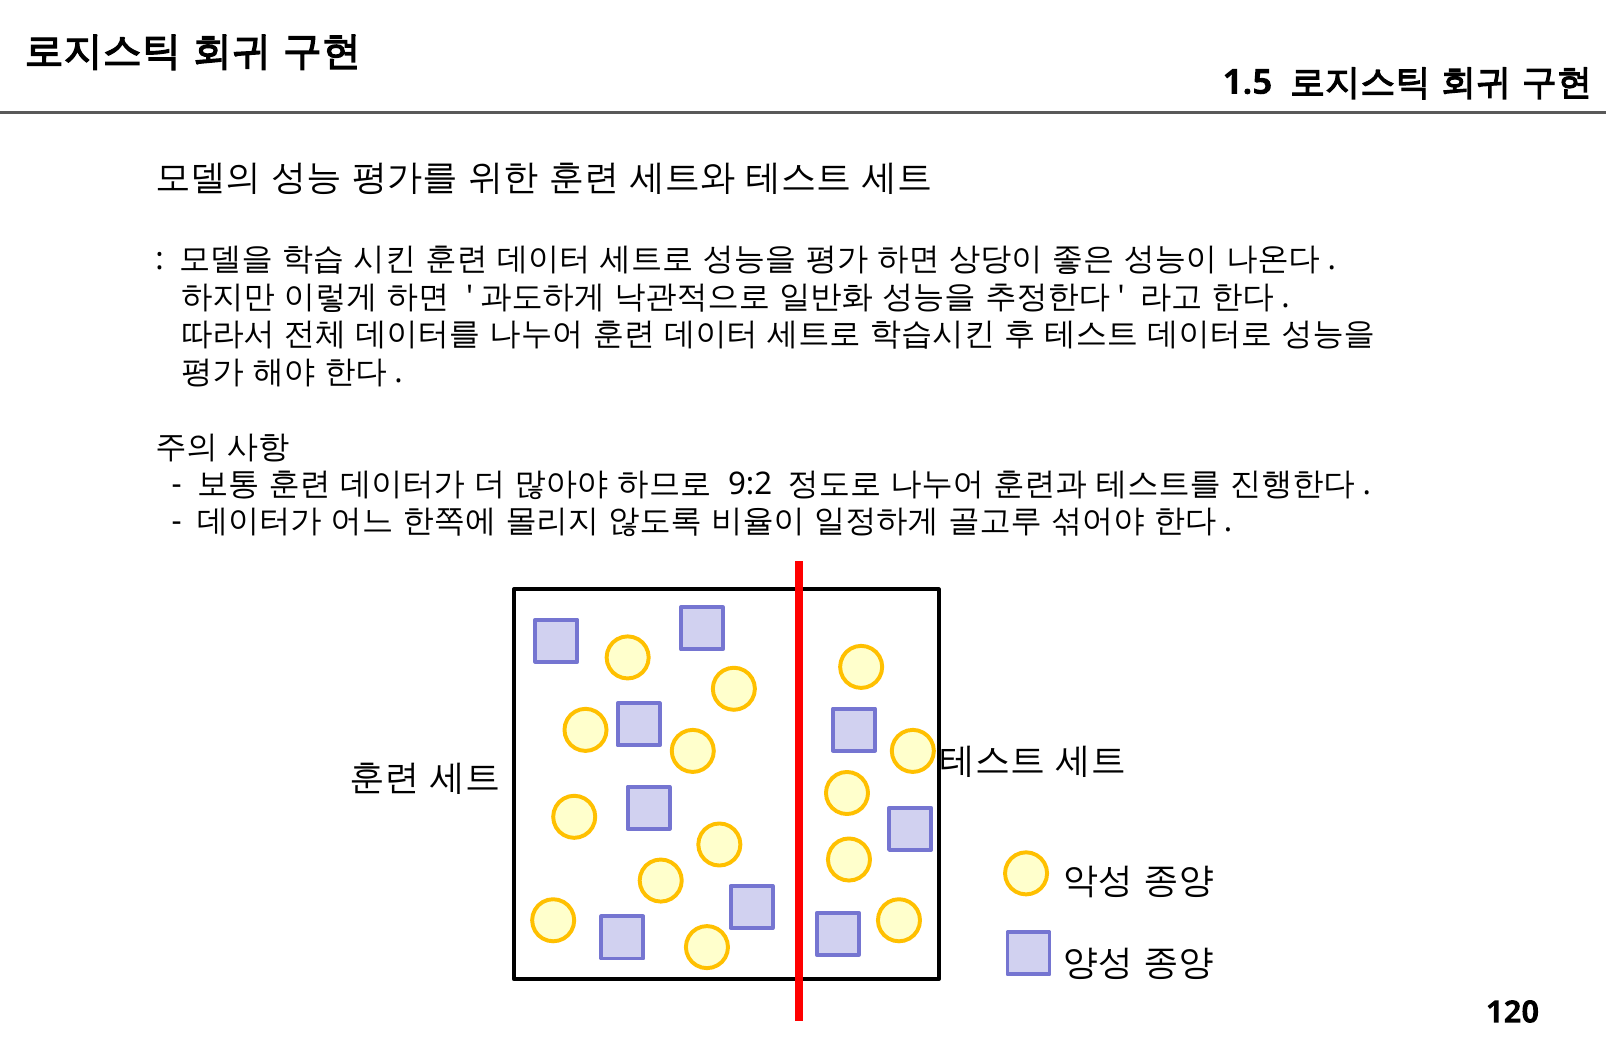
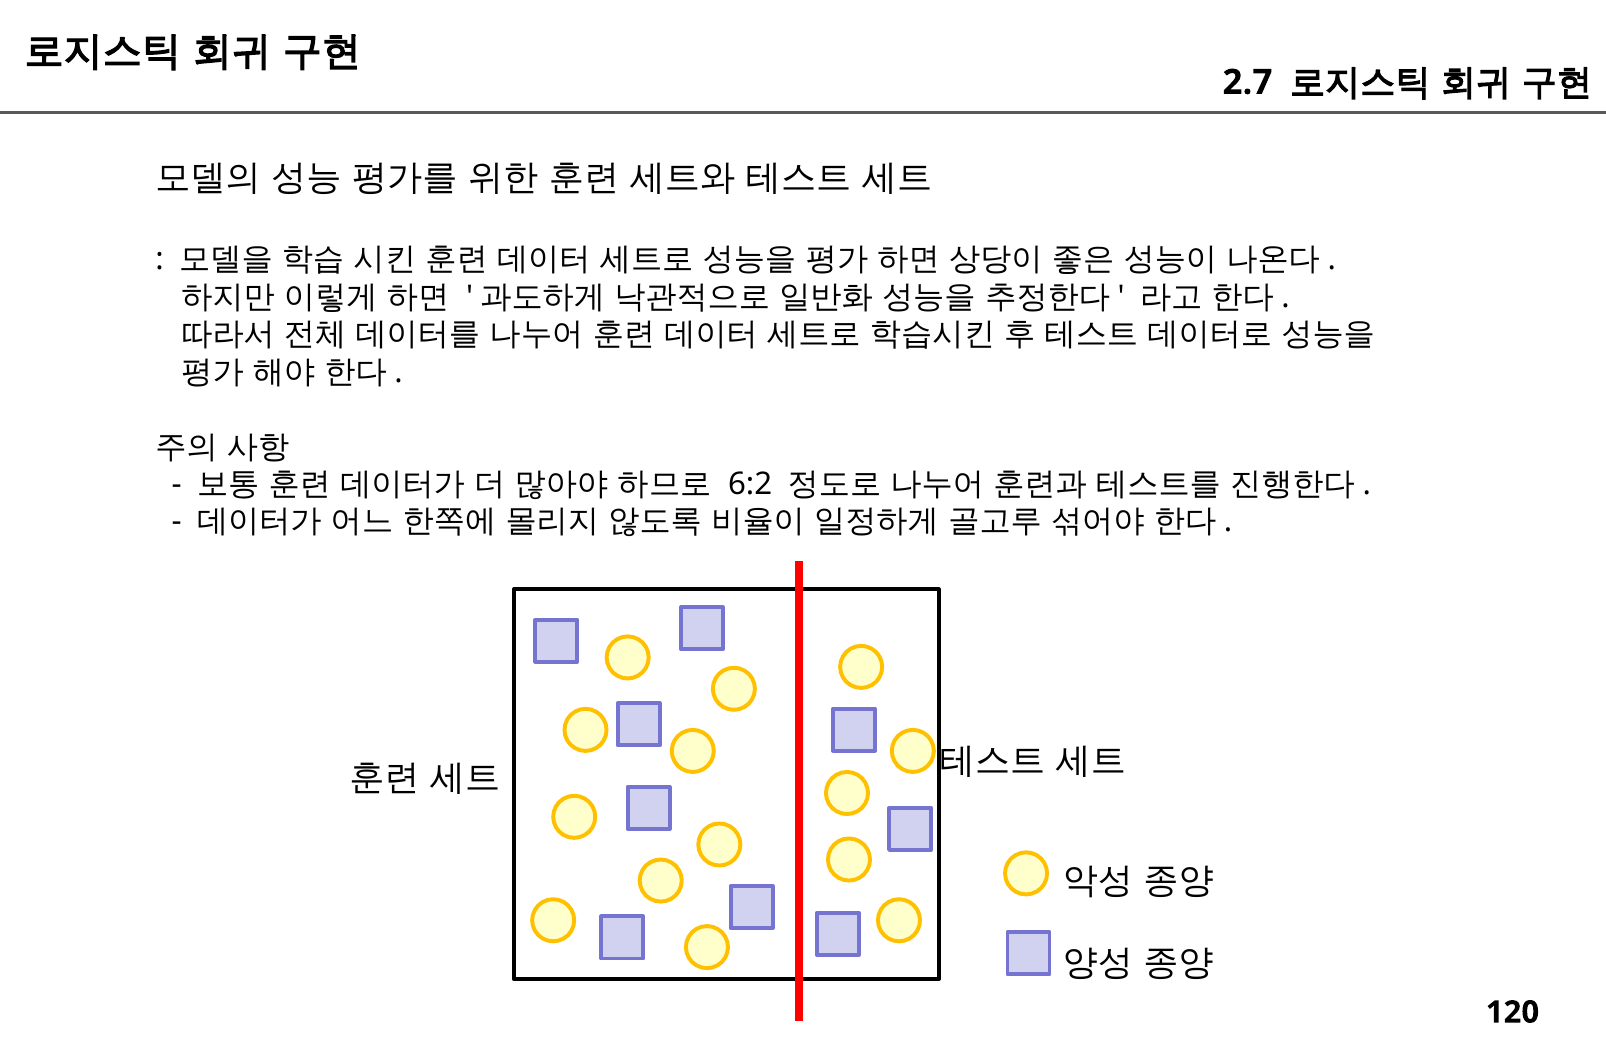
1.5: 1.5 -> 2.7
9:2: 9:2 -> 6:2
